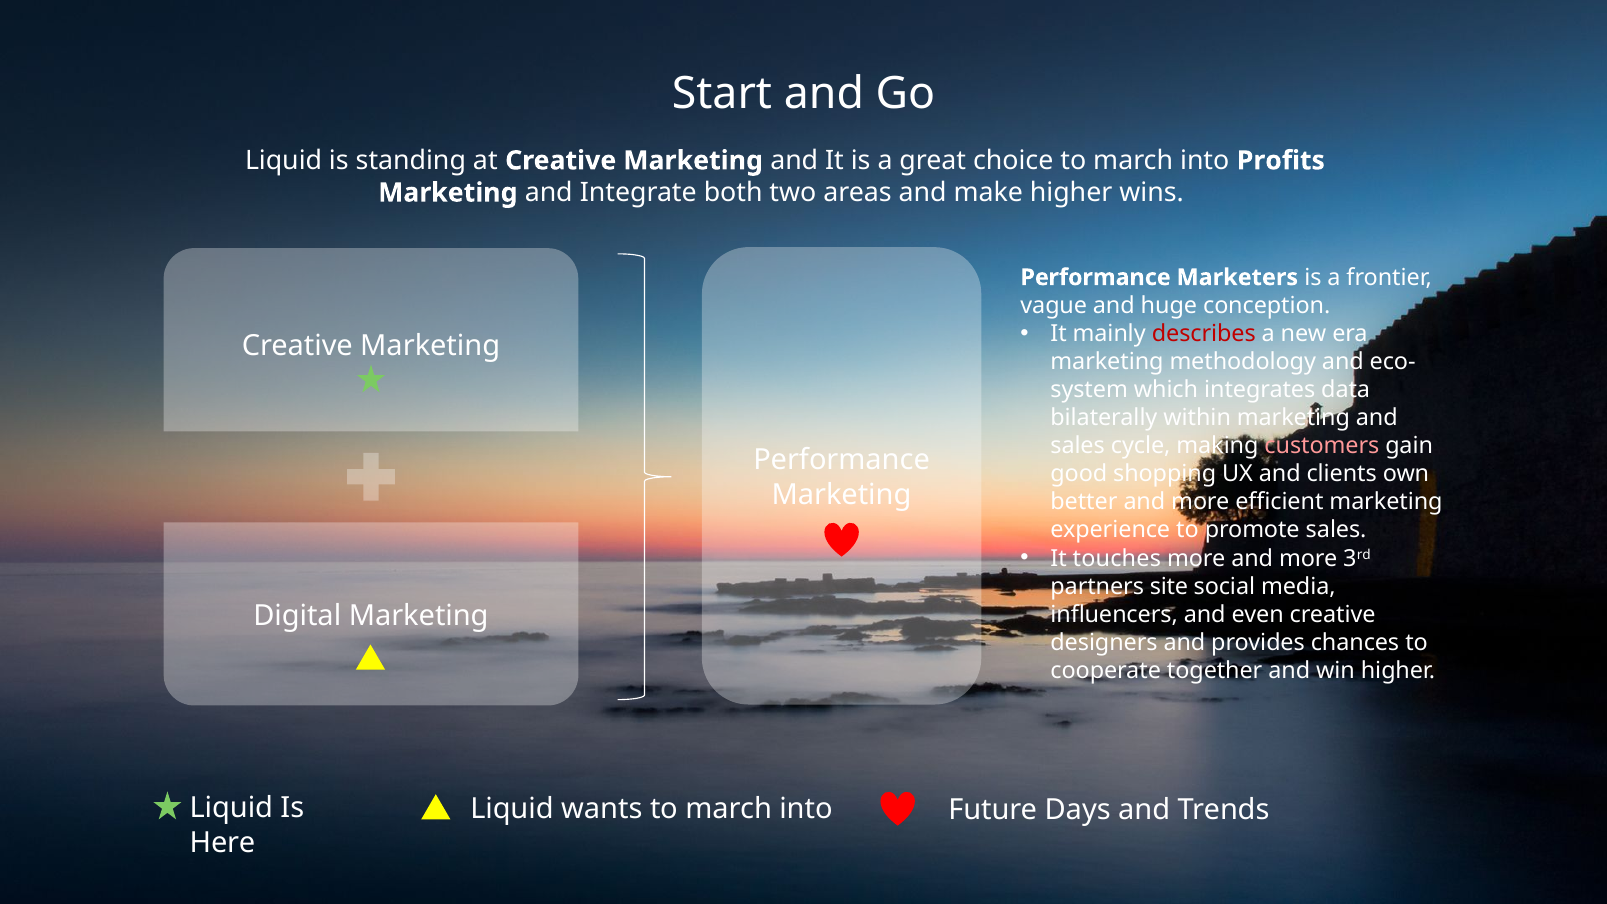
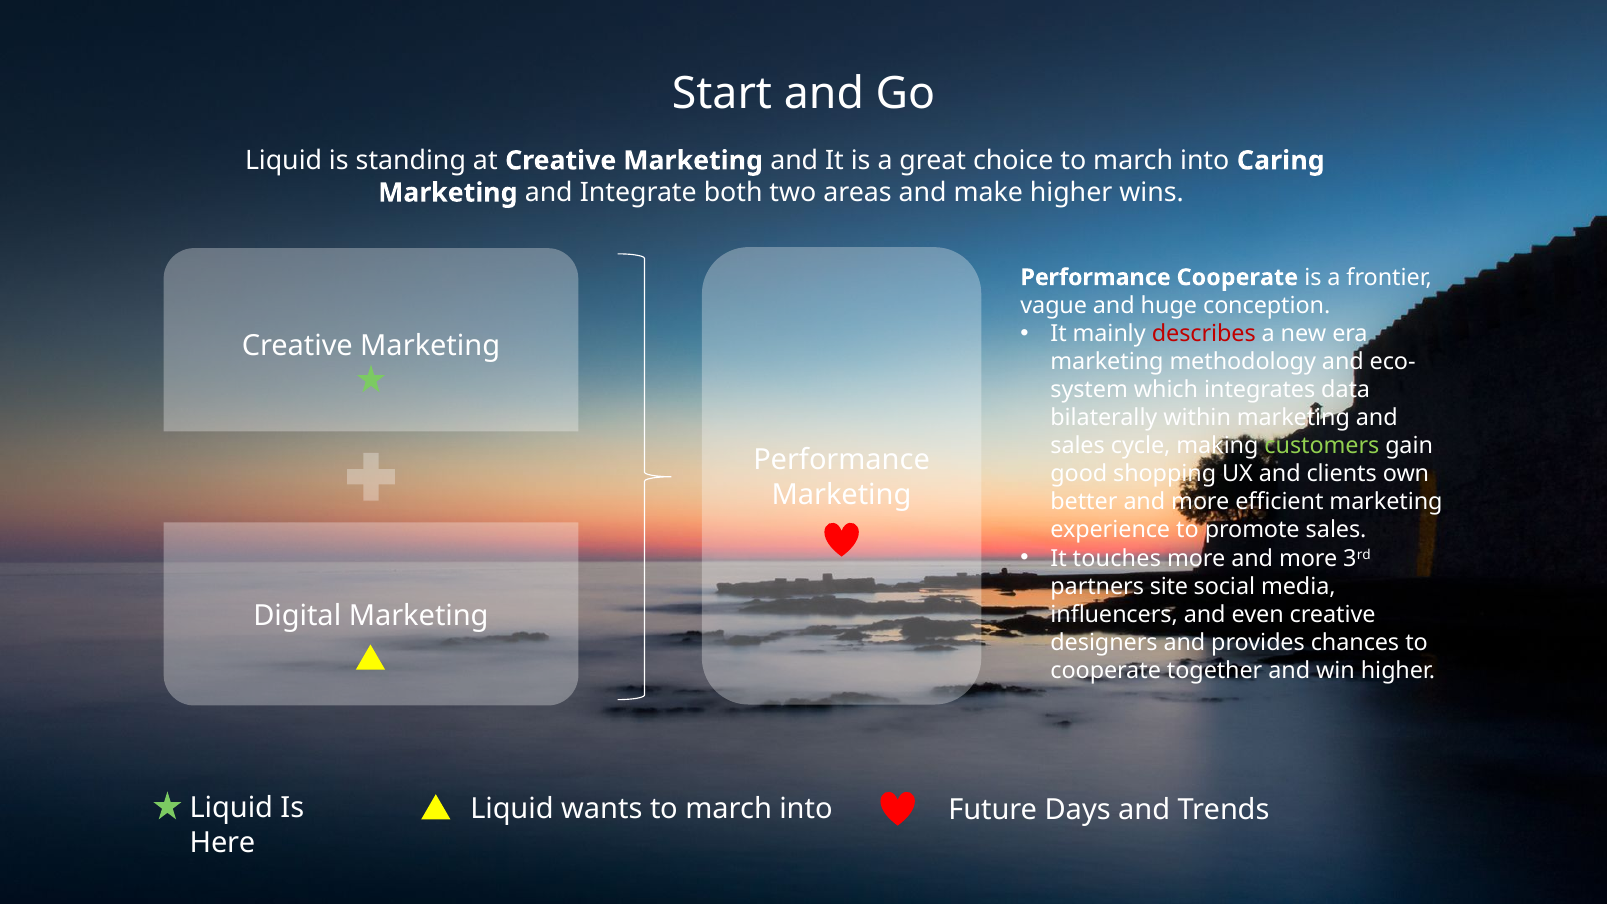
Profits: Profits -> Caring
Performance Marketers: Marketers -> Cooperate
customers colour: pink -> light green
